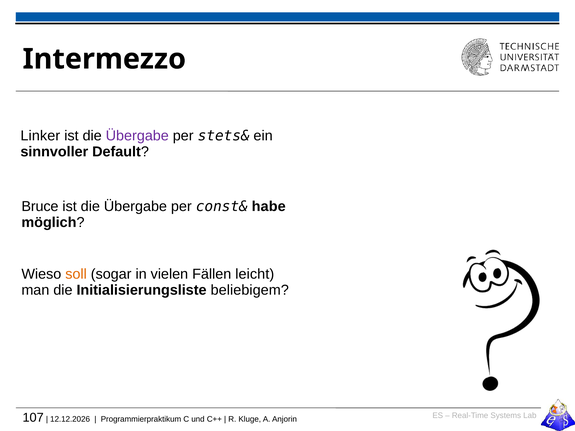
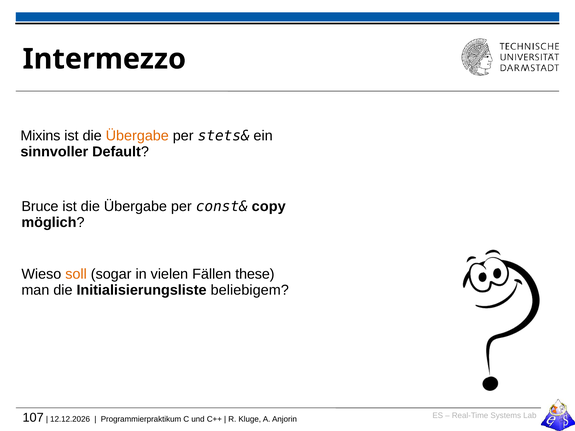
Linker: Linker -> Mixins
Übergabe at (137, 136) colour: purple -> orange
habe: habe -> copy
leicht: leicht -> these
